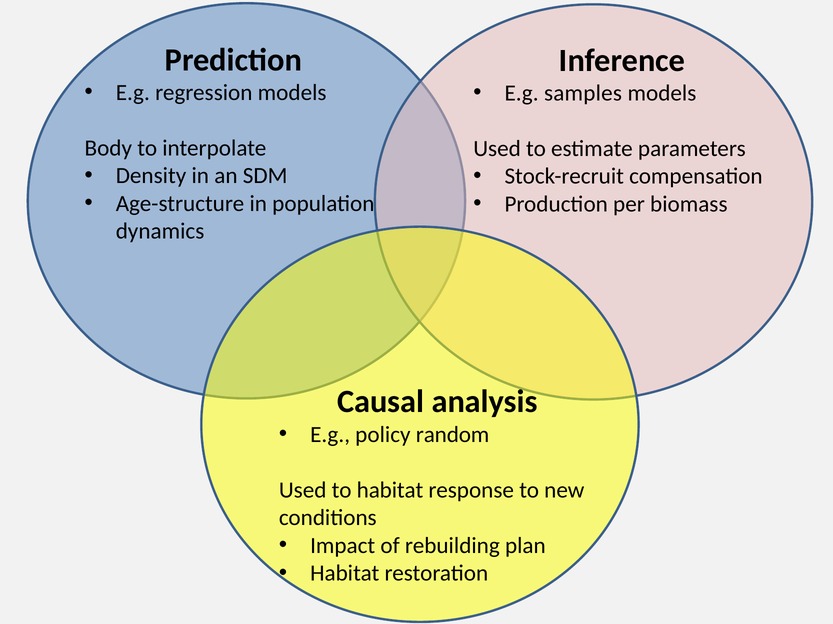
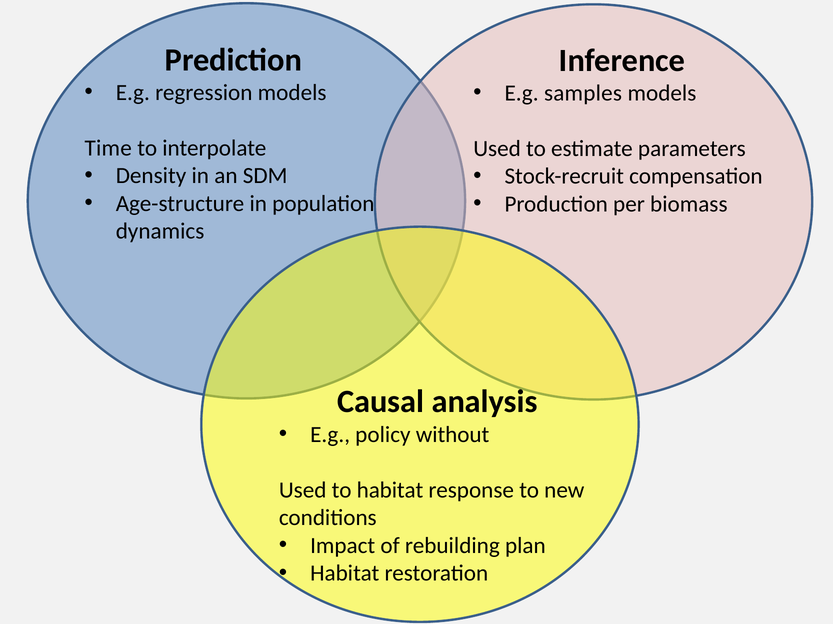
Body: Body -> Time
random: random -> without
